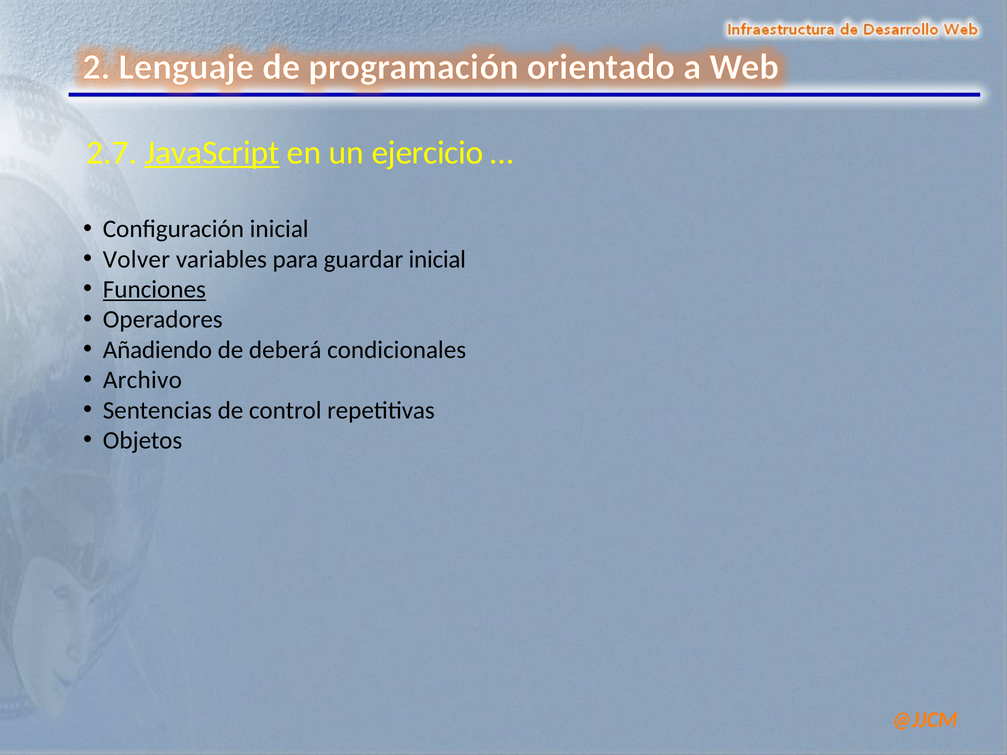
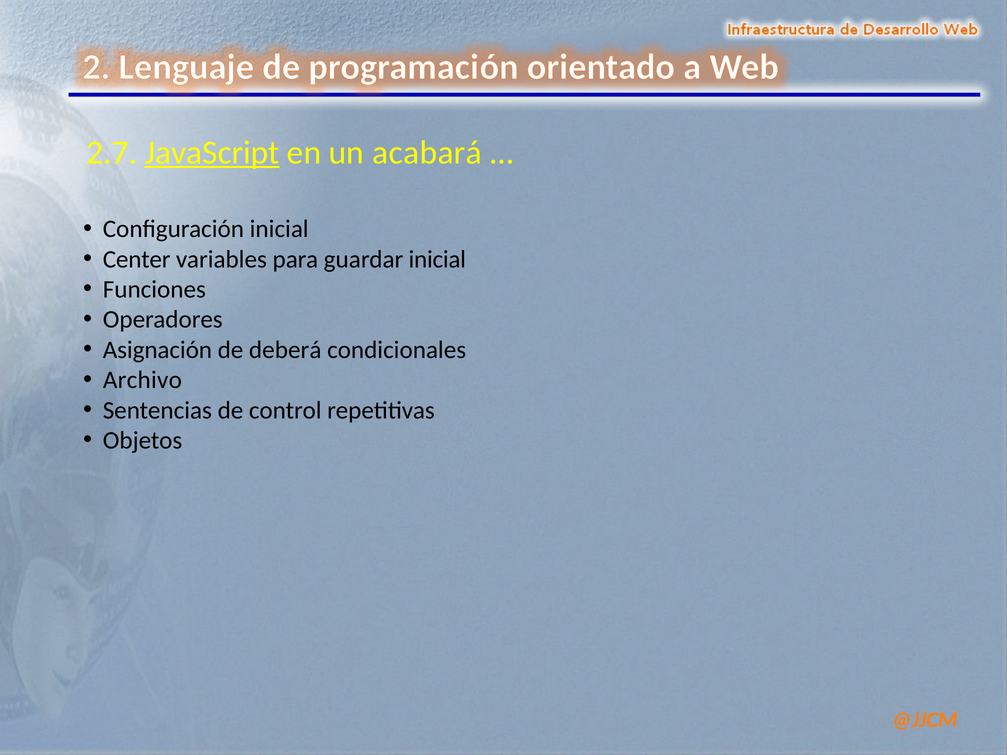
ejercicio: ejercicio -> acabará
Volver: Volver -> Center
Funciones underline: present -> none
Añadiendo: Añadiendo -> Asignación
